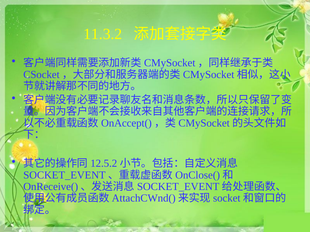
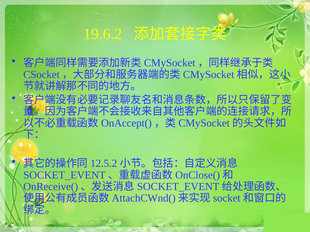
11.3.2: 11.3.2 -> 19.6.2
